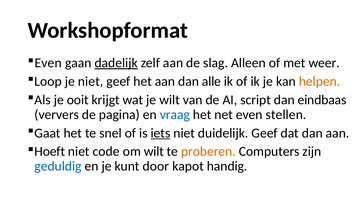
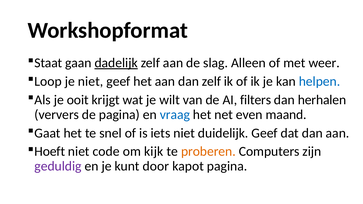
Even at (48, 63): Even -> Staat
dan alle: alle -> zelf
helpen colour: orange -> blue
script: script -> filters
eindbaas: eindbaas -> herhalen
stellen: stellen -> maand
iets underline: present -> none
om wilt: wilt -> kijk
geduldig colour: blue -> purple
kapot handig: handig -> pagina
